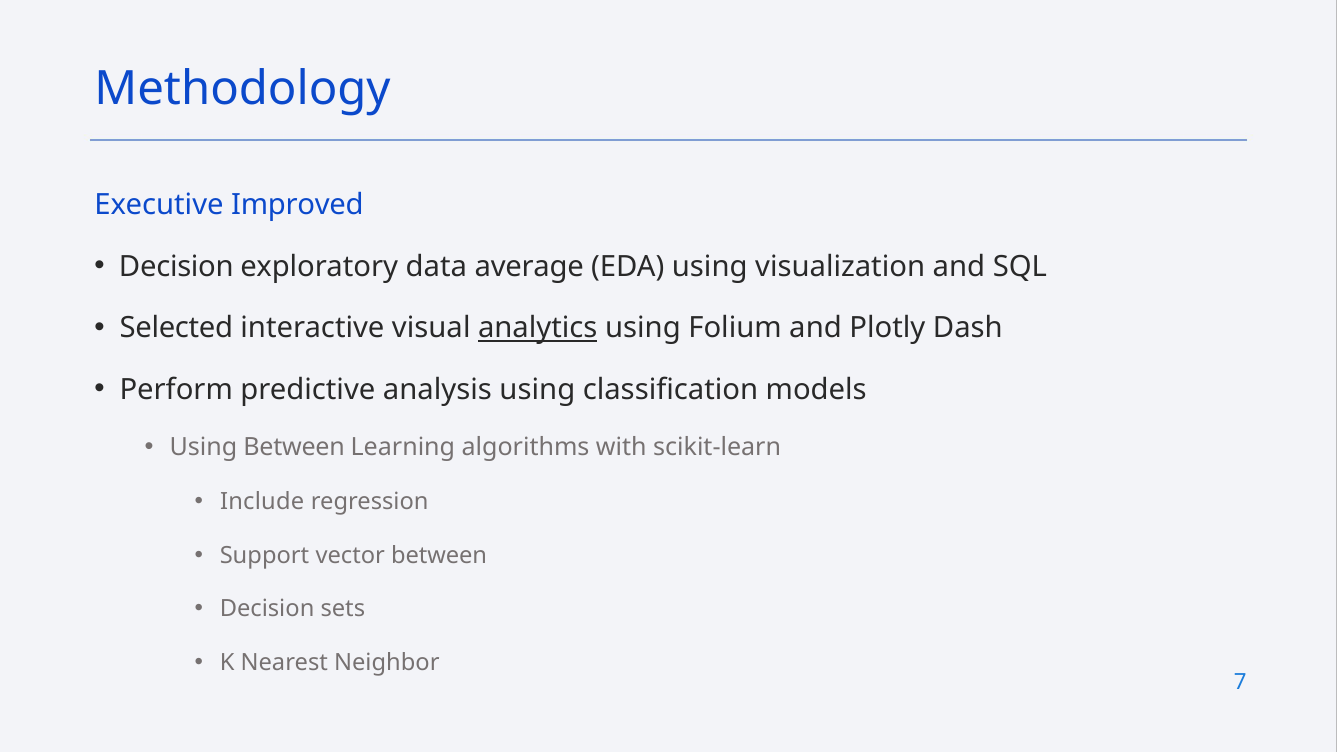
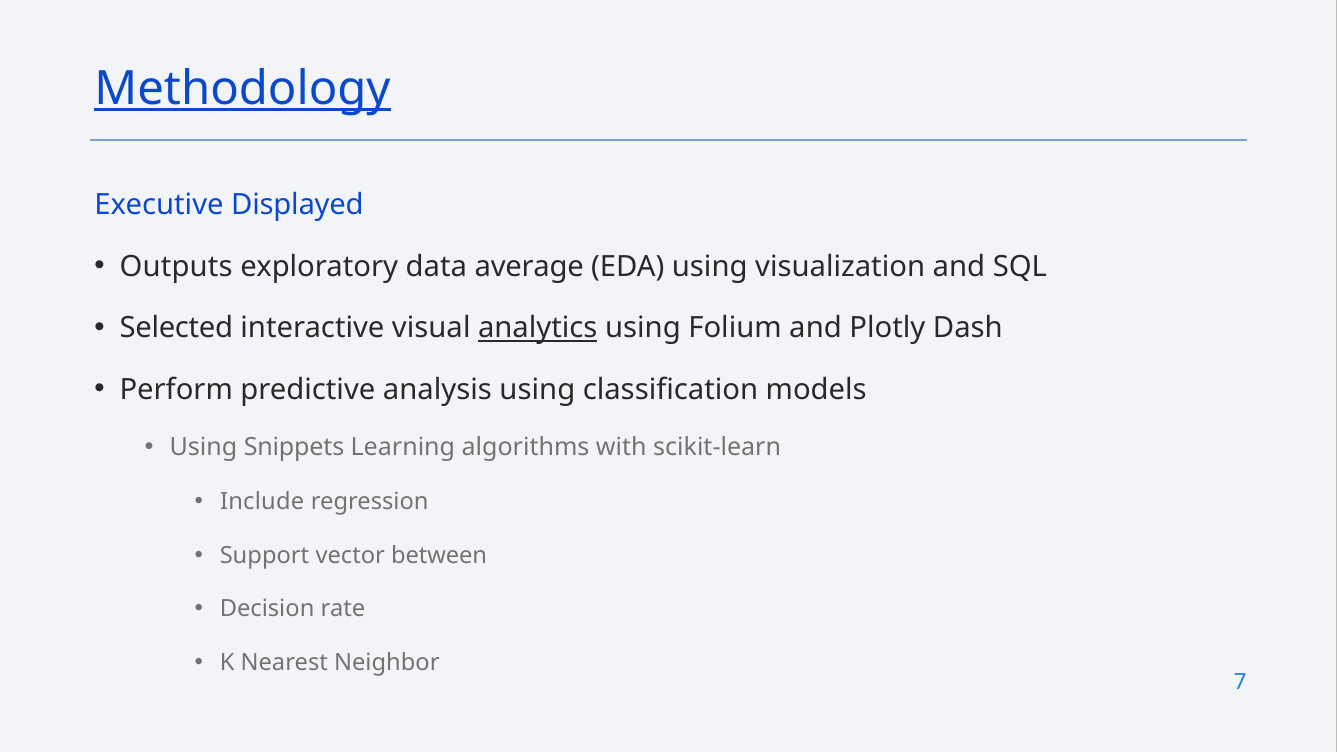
Methodology underline: none -> present
Improved: Improved -> Displayed
Decision at (176, 267): Decision -> Outputs
Using Between: Between -> Snippets
sets: sets -> rate
